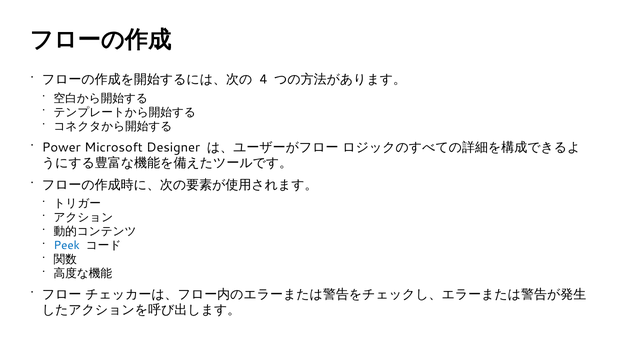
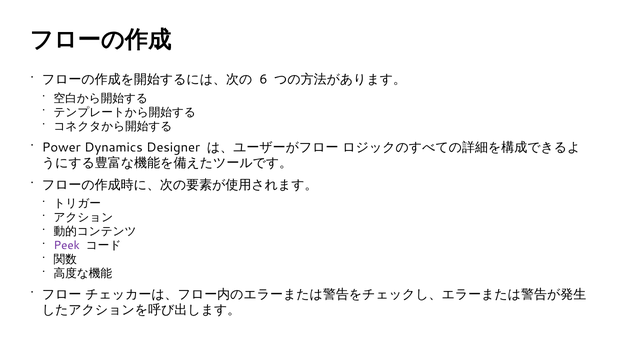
4: 4 -> 6
Microsoft: Microsoft -> Dynamics
Peek colour: blue -> purple
